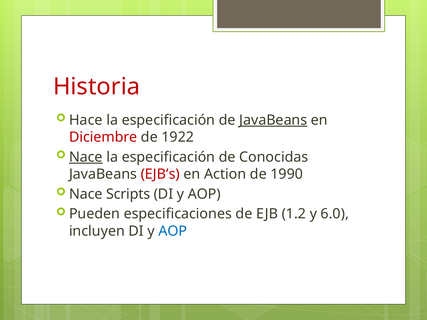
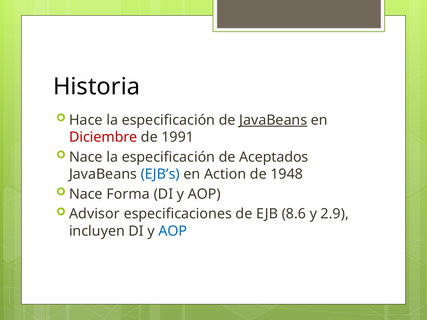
Historia colour: red -> black
1922: 1922 -> 1991
Nace at (86, 157) underline: present -> none
Conocidas: Conocidas -> Aceptados
EJB’s colour: red -> blue
1990: 1990 -> 1948
Scripts: Scripts -> Forma
Pueden: Pueden -> Advisor
1.2: 1.2 -> 8.6
6.0: 6.0 -> 2.9
